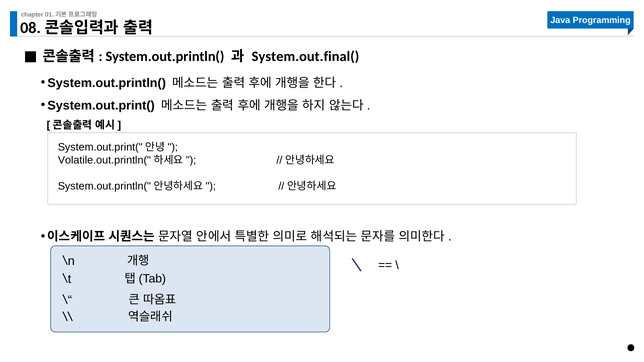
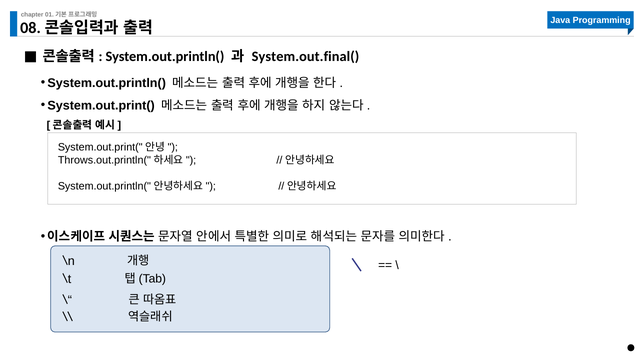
Volatile.out.println(: Volatile.out.println( -> Throws.out.println(
